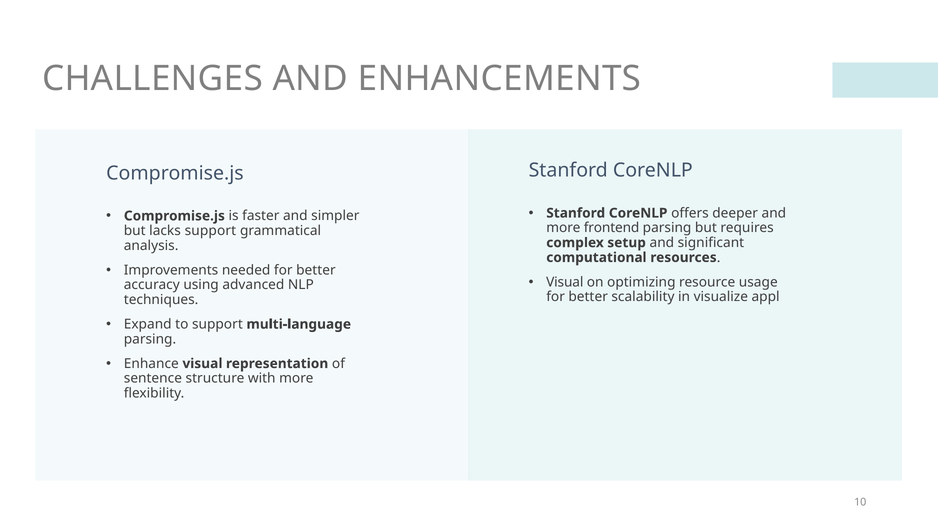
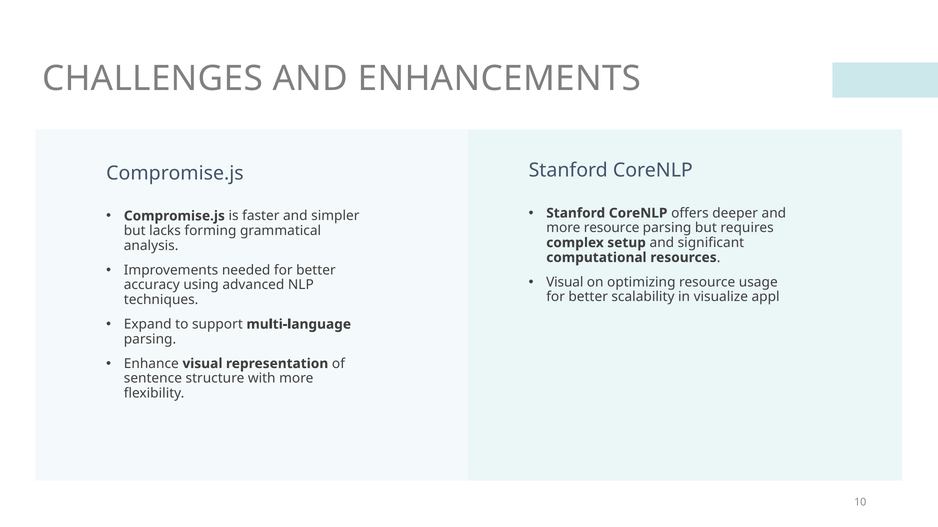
more frontend: frontend -> resource
lacks support: support -> forming
